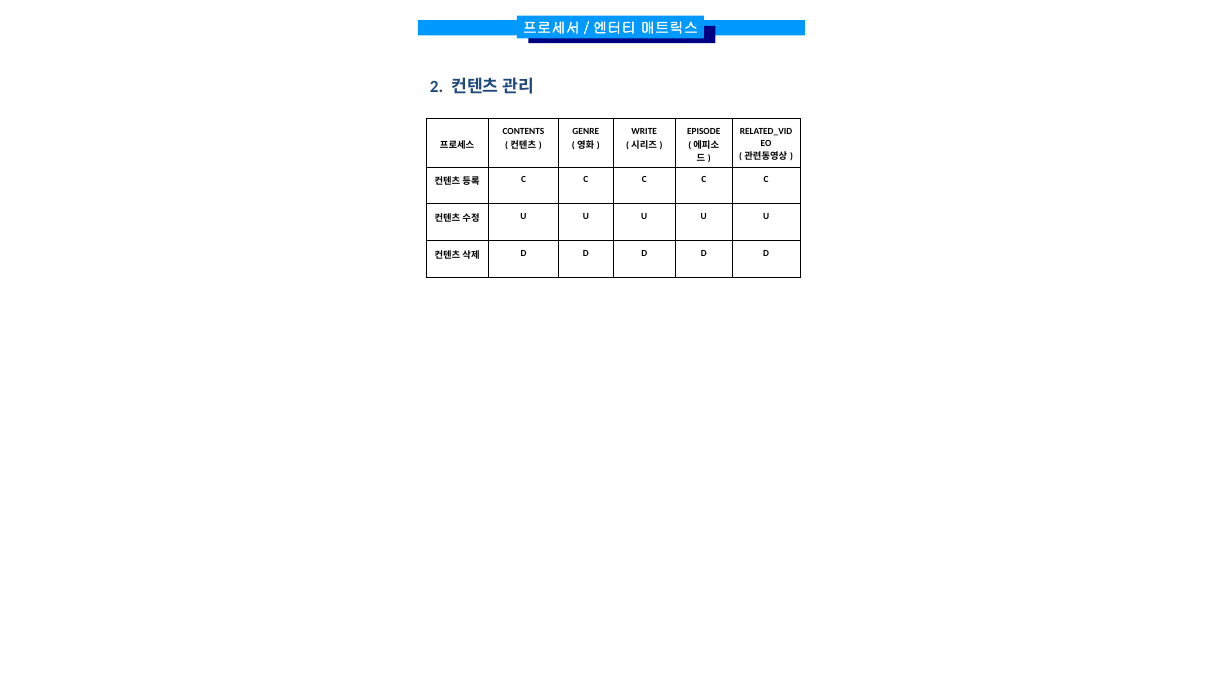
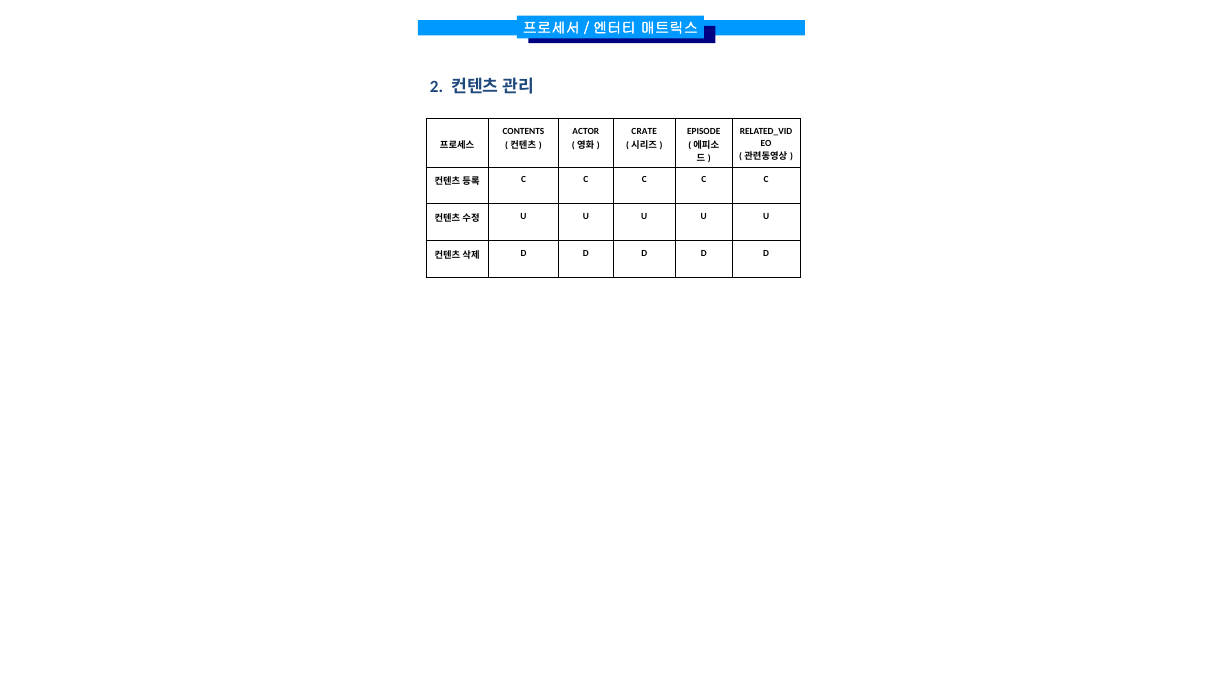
GENRE: GENRE -> ACTOR
WRITE: WRITE -> CRATE
